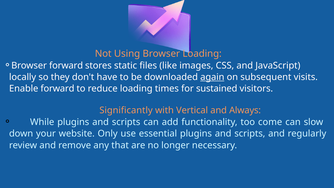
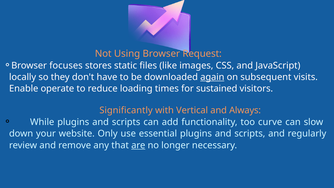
Browser Loading: Loading -> Request
Browser forward: forward -> focuses
Enable forward: forward -> operate
come: come -> curve
are underline: none -> present
